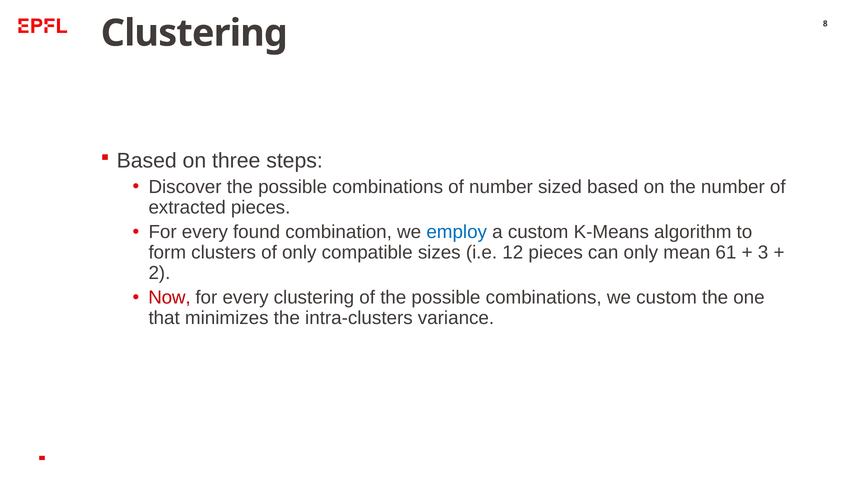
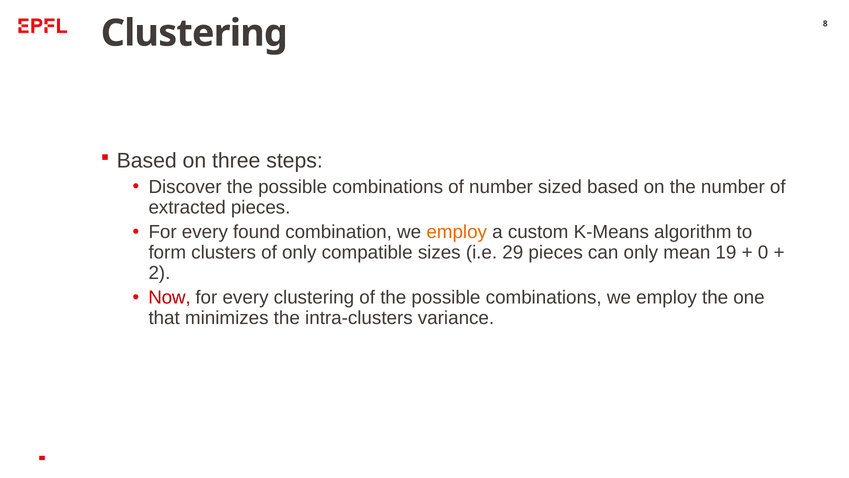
employ at (457, 232) colour: blue -> orange
12: 12 -> 29
61: 61 -> 19
3: 3 -> 0
combinations we custom: custom -> employ
